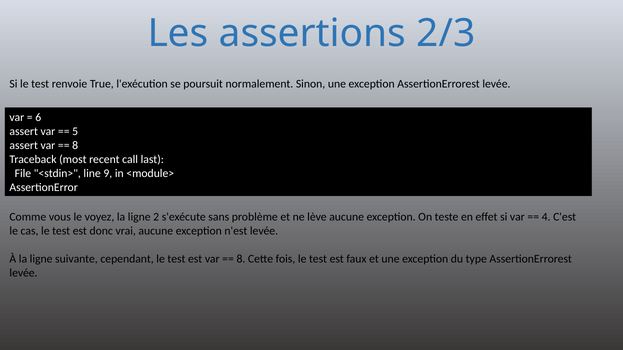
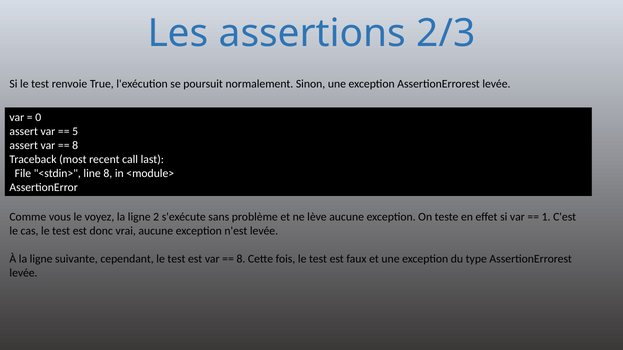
6: 6 -> 0
line 9: 9 -> 8
4: 4 -> 1
